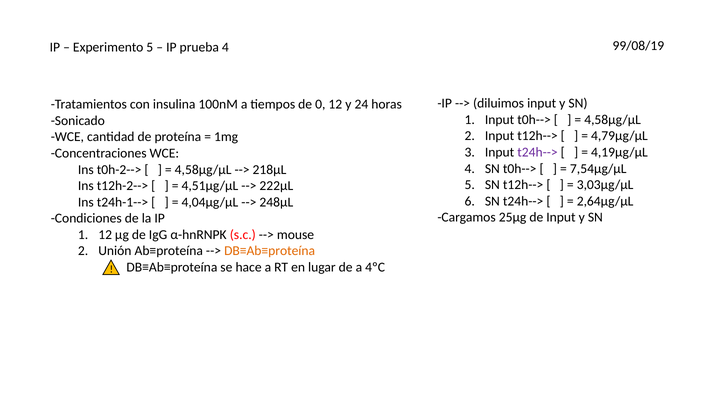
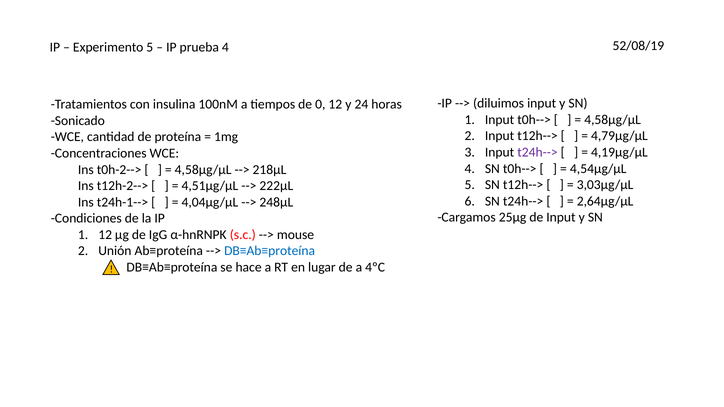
99/08/19: 99/08/19 -> 52/08/19
7,54µg/µL: 7,54µg/µL -> 4,54µg/µL
DB≡Ab≡proteína at (270, 251) colour: orange -> blue
